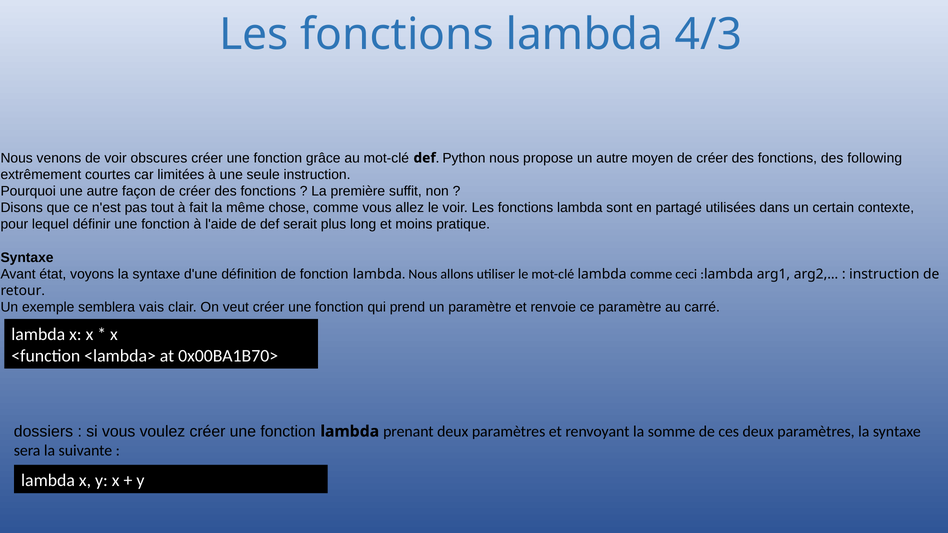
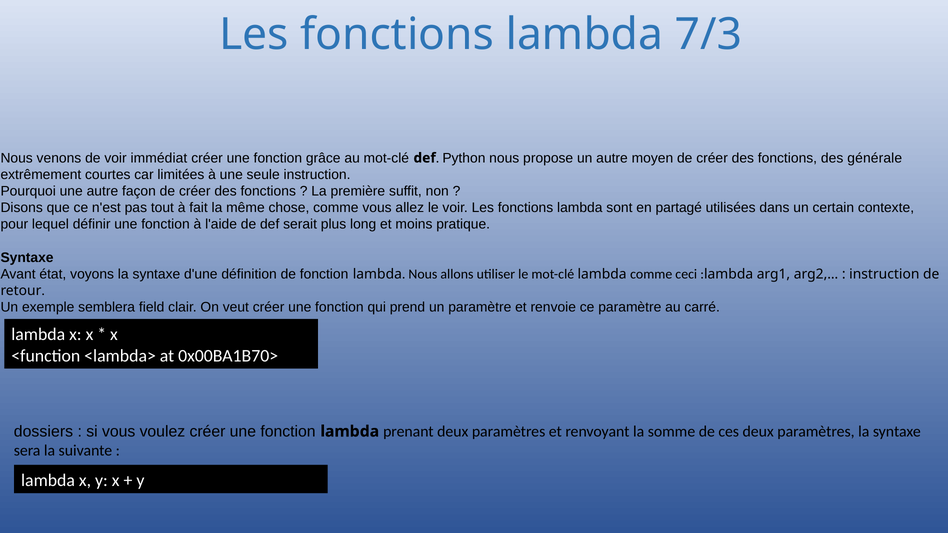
4/3: 4/3 -> 7/3
obscures: obscures -> immédiat
following: following -> générale
vais: vais -> field
